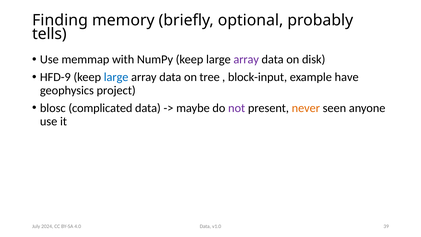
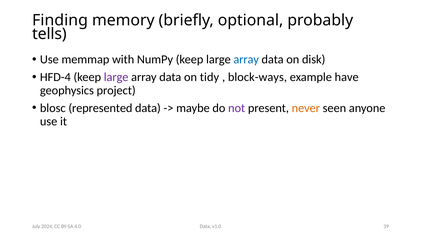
array at (246, 59) colour: purple -> blue
HFD-9: HFD-9 -> HFD-4
large at (116, 77) colour: blue -> purple
tree: tree -> tidy
block-input: block-input -> block-ways
complicated: complicated -> represented
